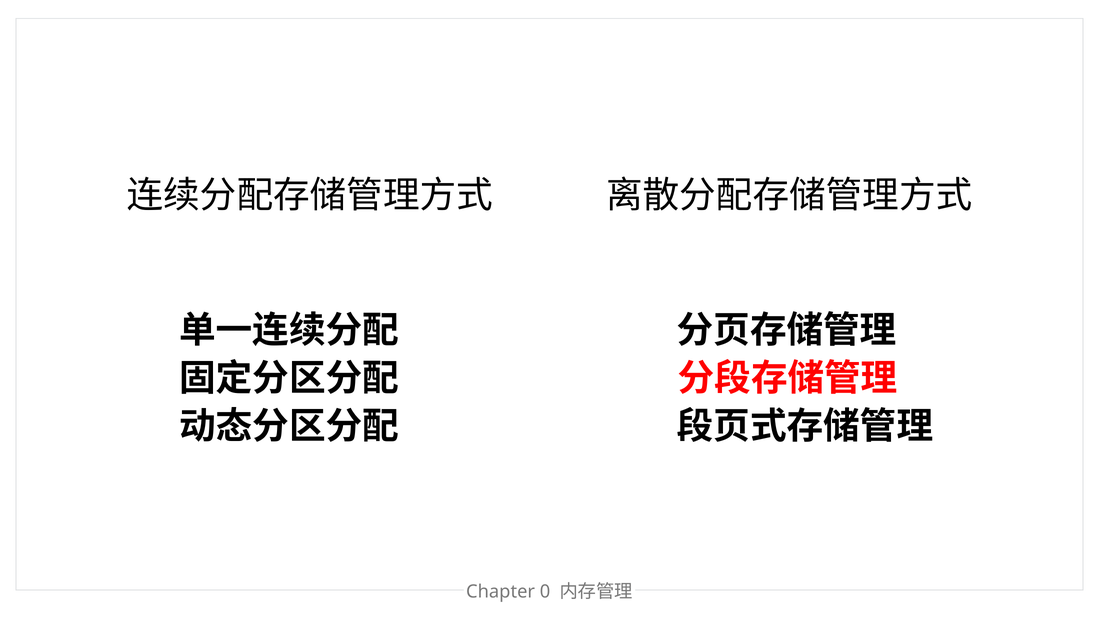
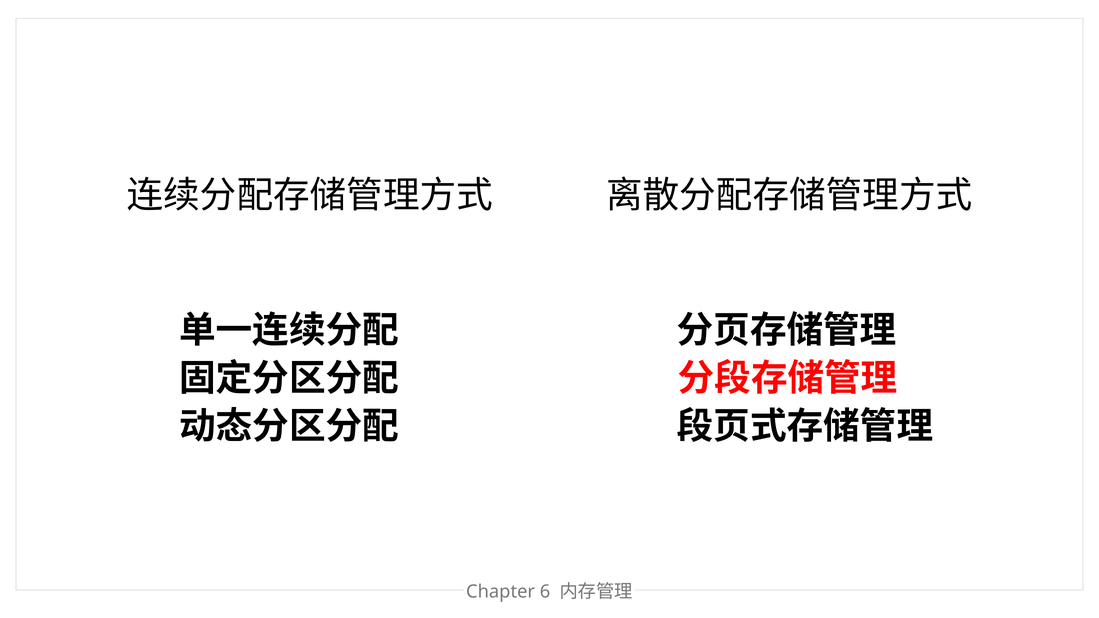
0: 0 -> 6
